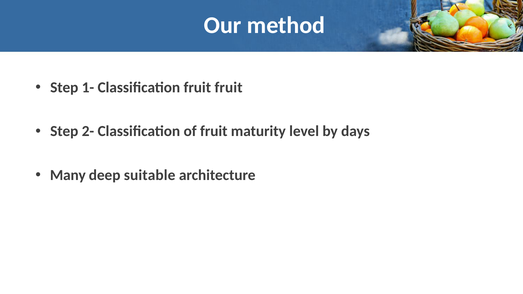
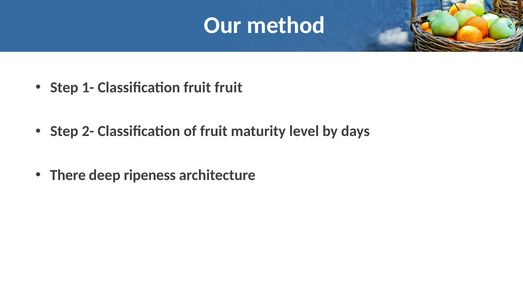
Many: Many -> There
suitable: suitable -> ripeness
